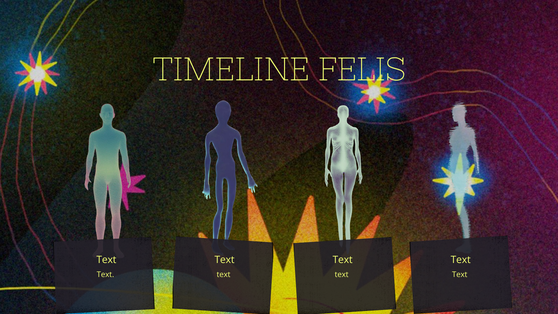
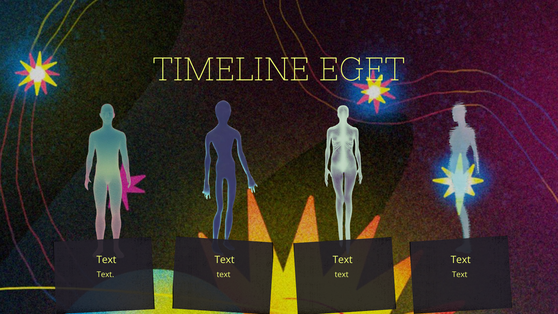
FELIS: FELIS -> EGET
